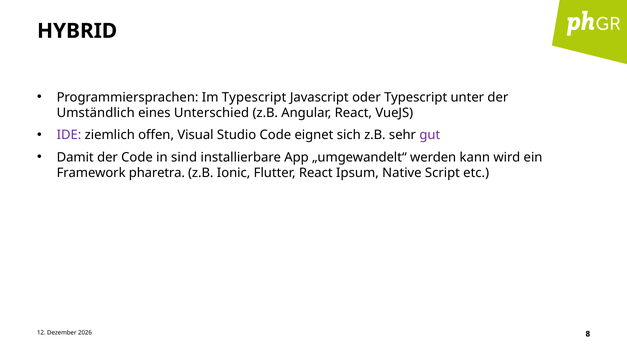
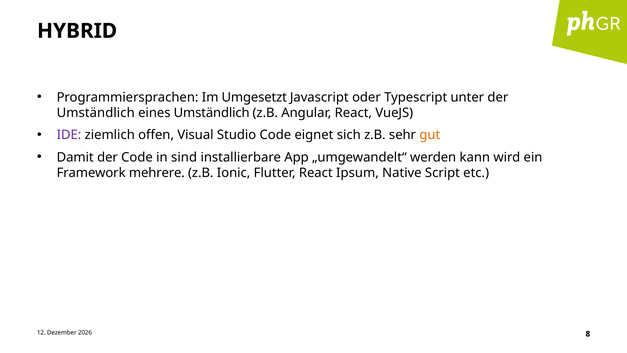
Im Typescript: Typescript -> Umgesetzt
eines Unterschied: Unterschied -> Umständlich
gut colour: purple -> orange
pharetra: pharetra -> mehrere
